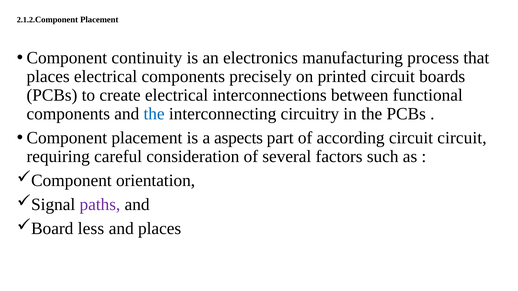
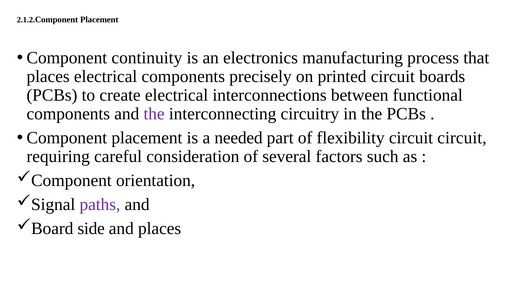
the at (154, 114) colour: blue -> purple
aspects: aspects -> needed
according: according -> flexibility
less: less -> side
